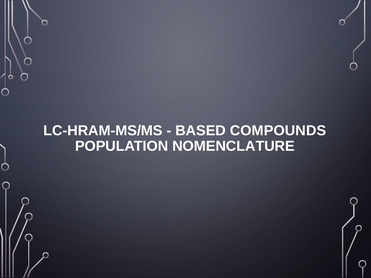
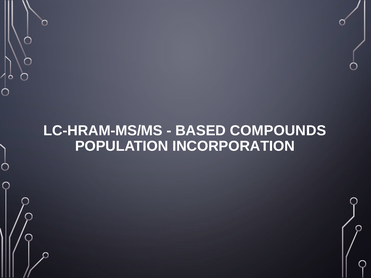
NOMENCLATURE: NOMENCLATURE -> INCORPORATION
